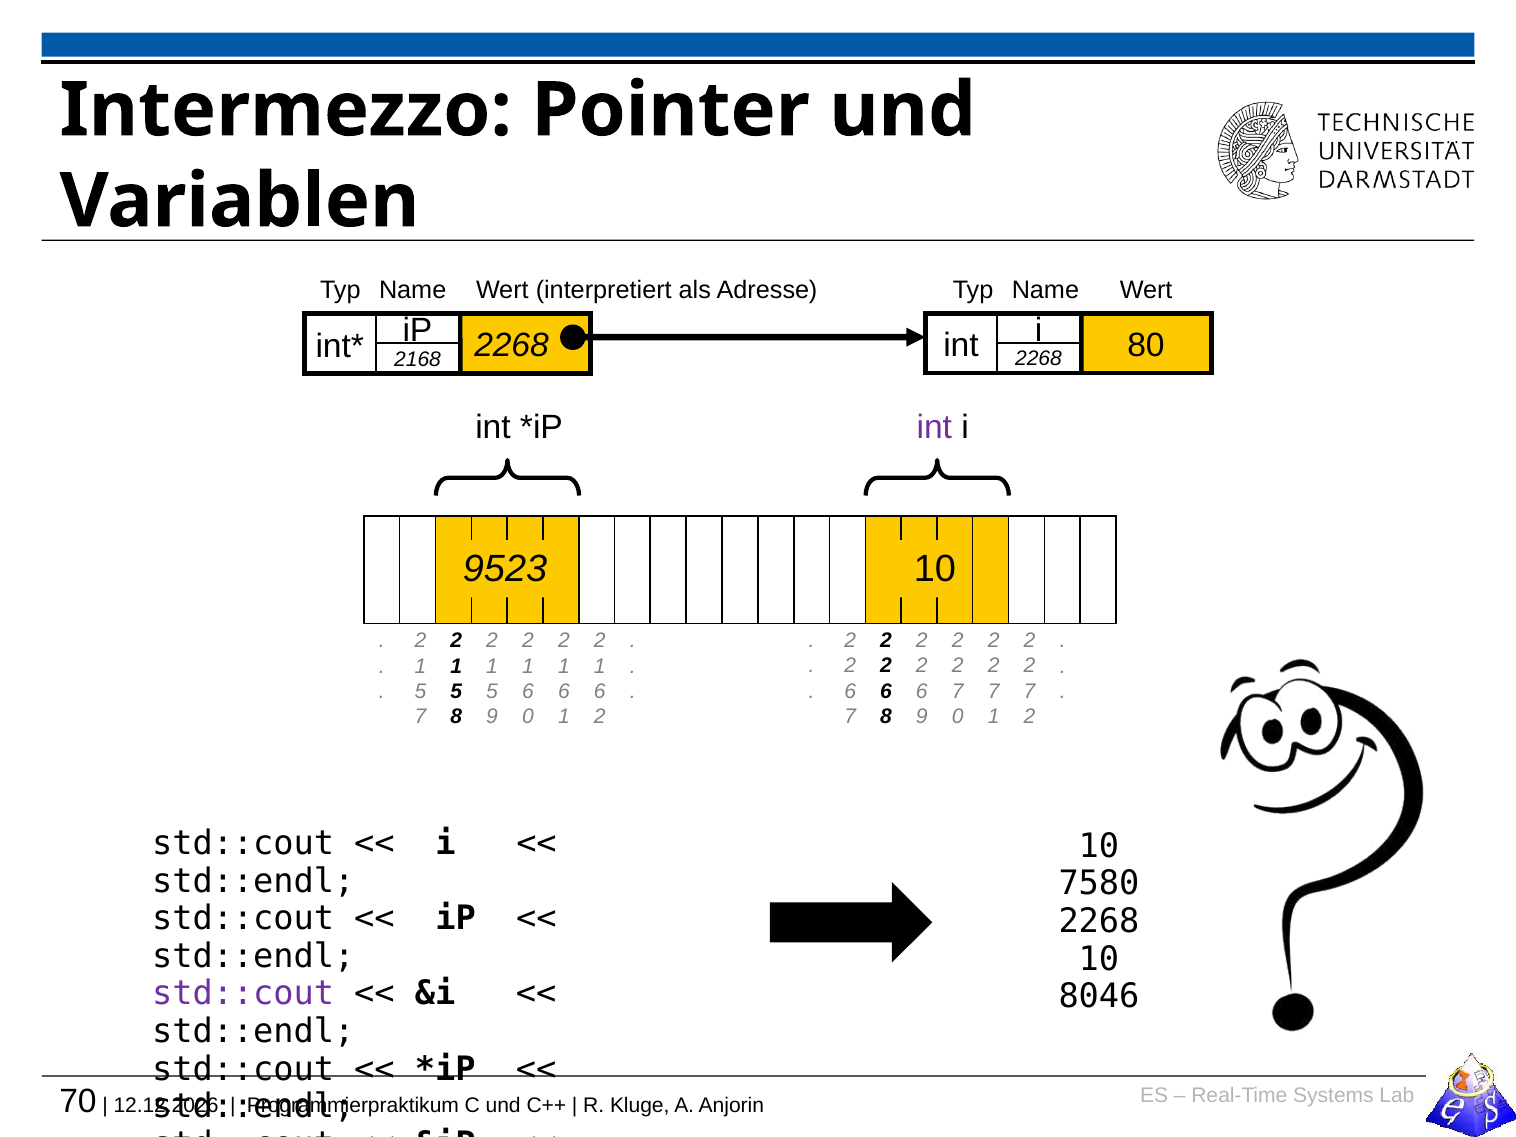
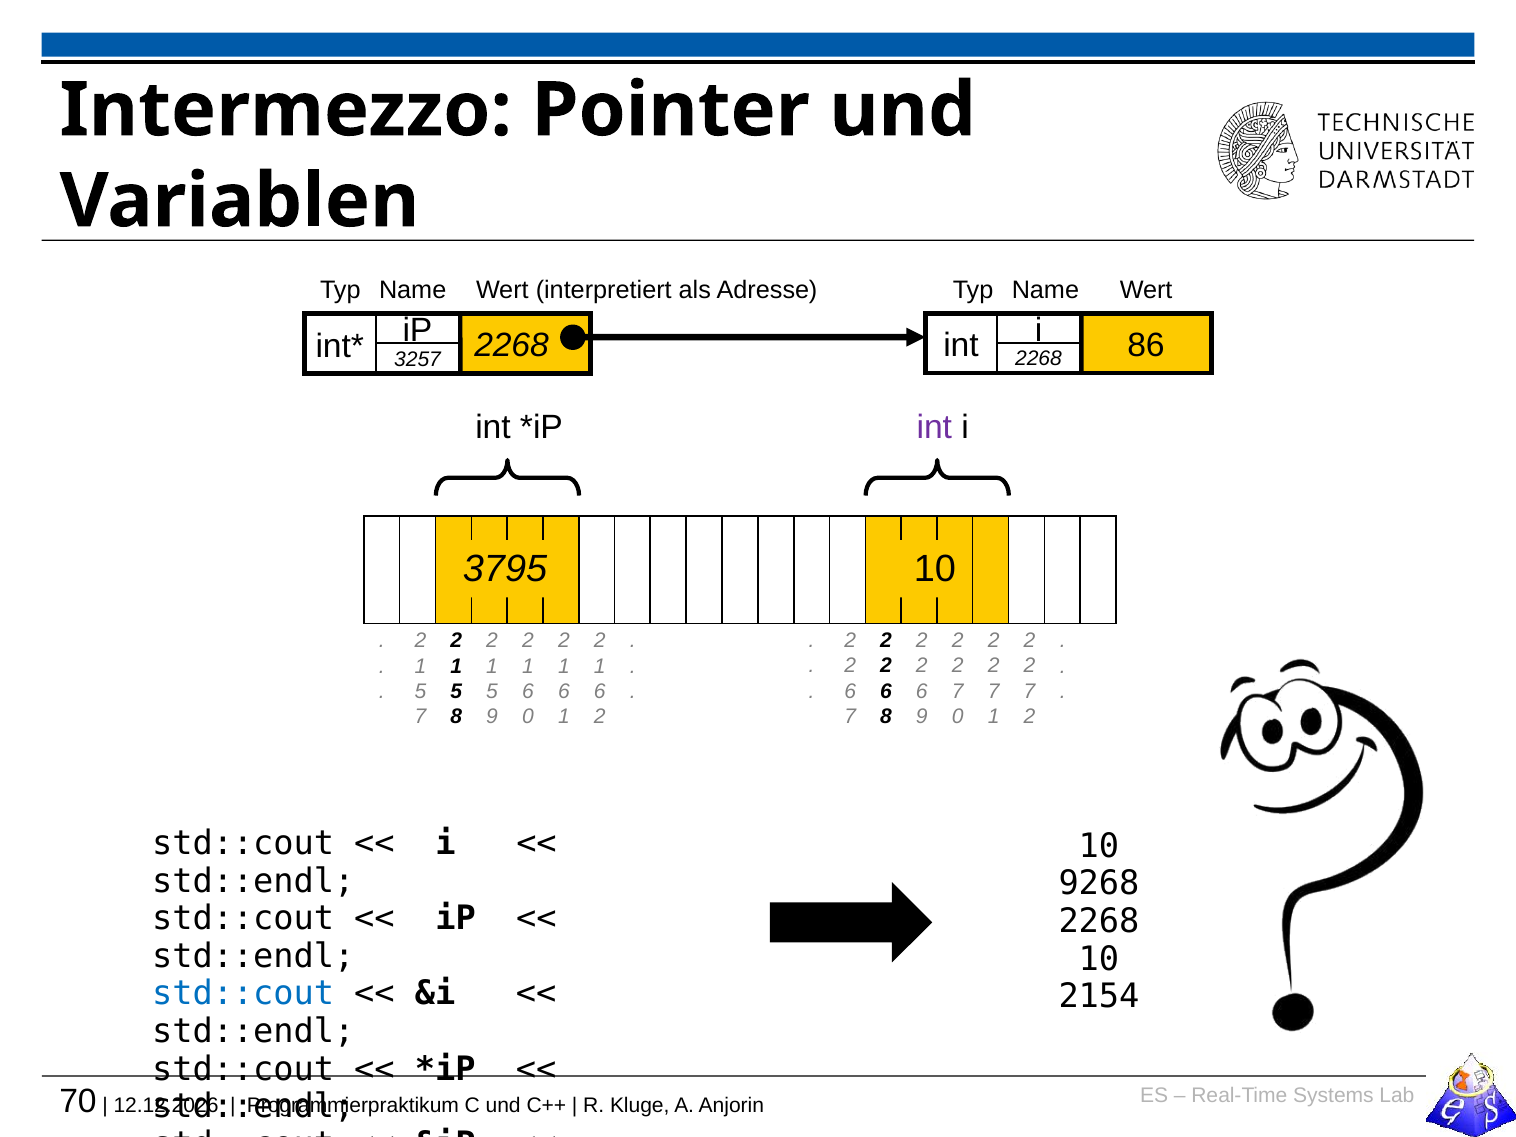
80: 80 -> 86
2168: 2168 -> 3257
9523: 9523 -> 3795
7580: 7580 -> 9268
std::cout at (243, 994) colour: purple -> blue
8046: 8046 -> 2154
